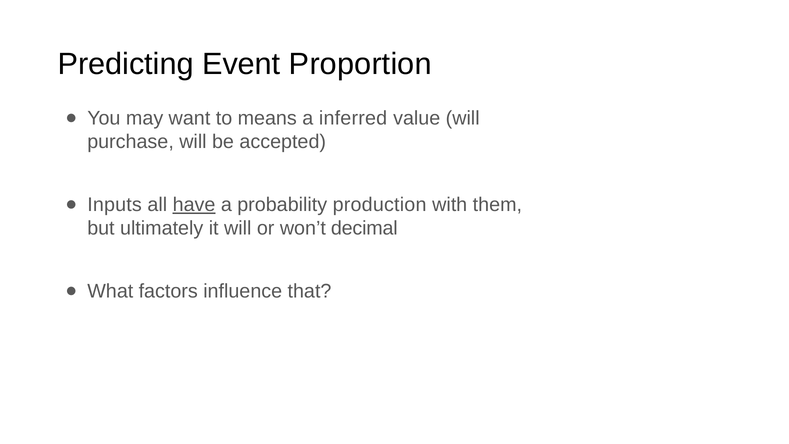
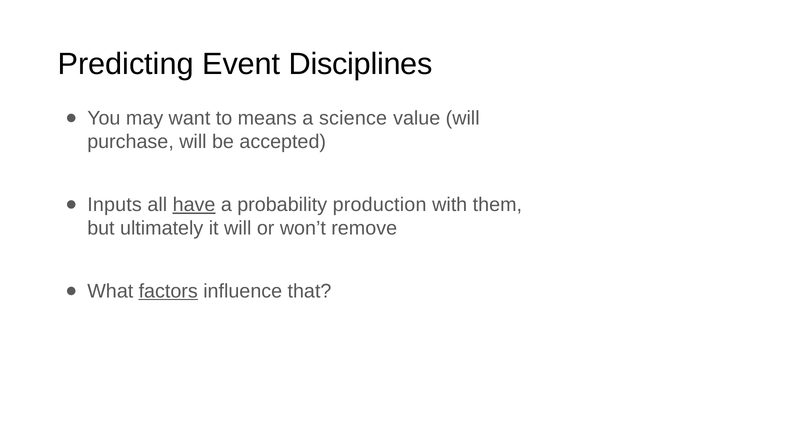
Proportion: Proportion -> Disciplines
inferred: inferred -> science
decimal: decimal -> remove
factors underline: none -> present
